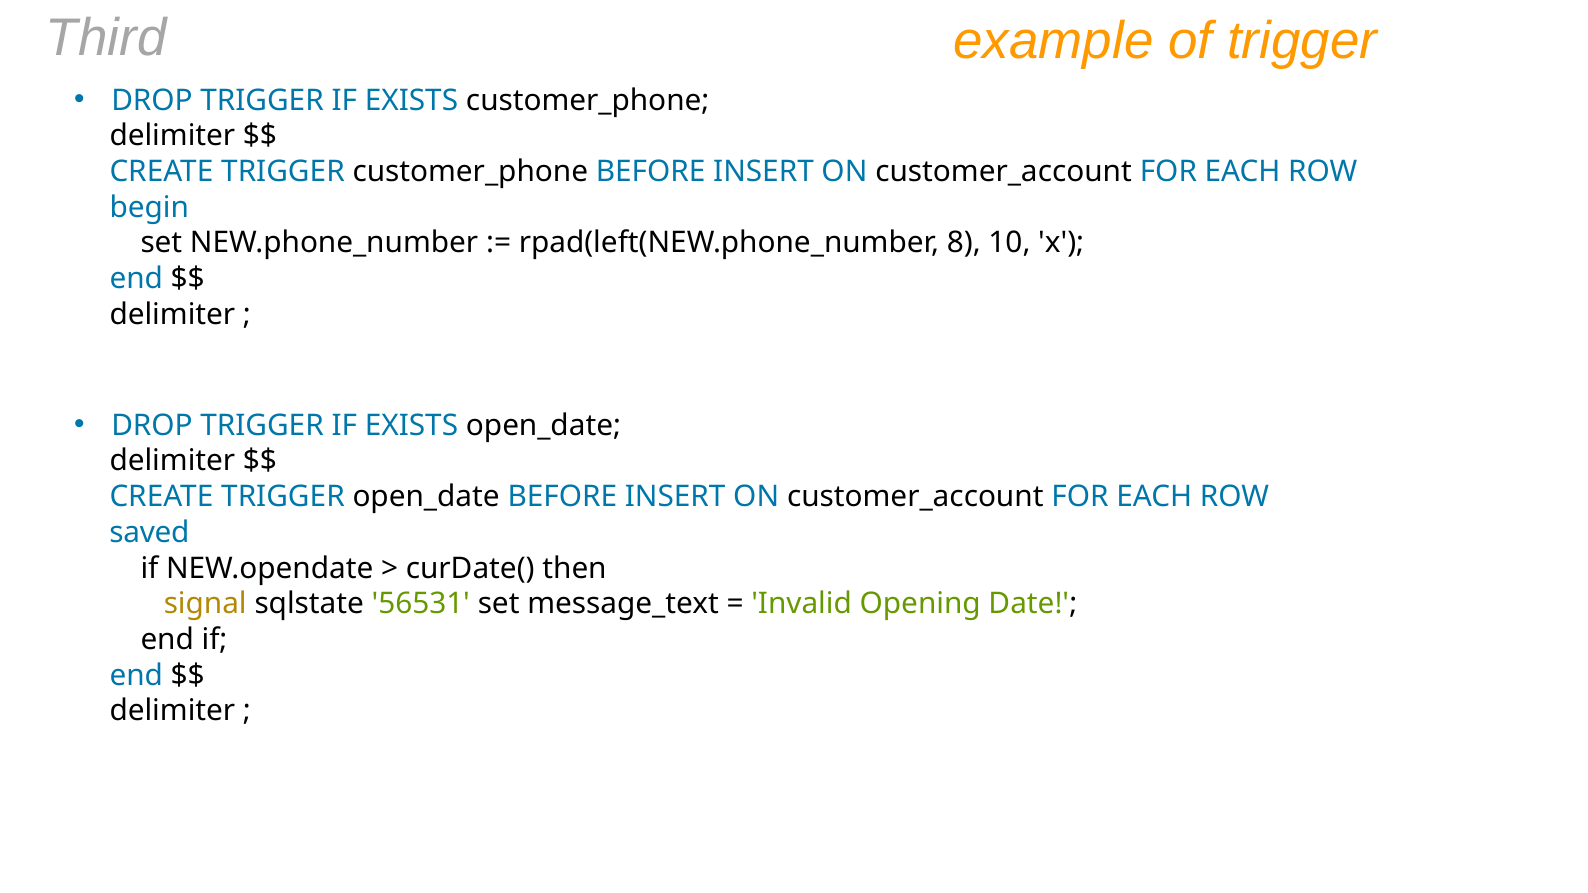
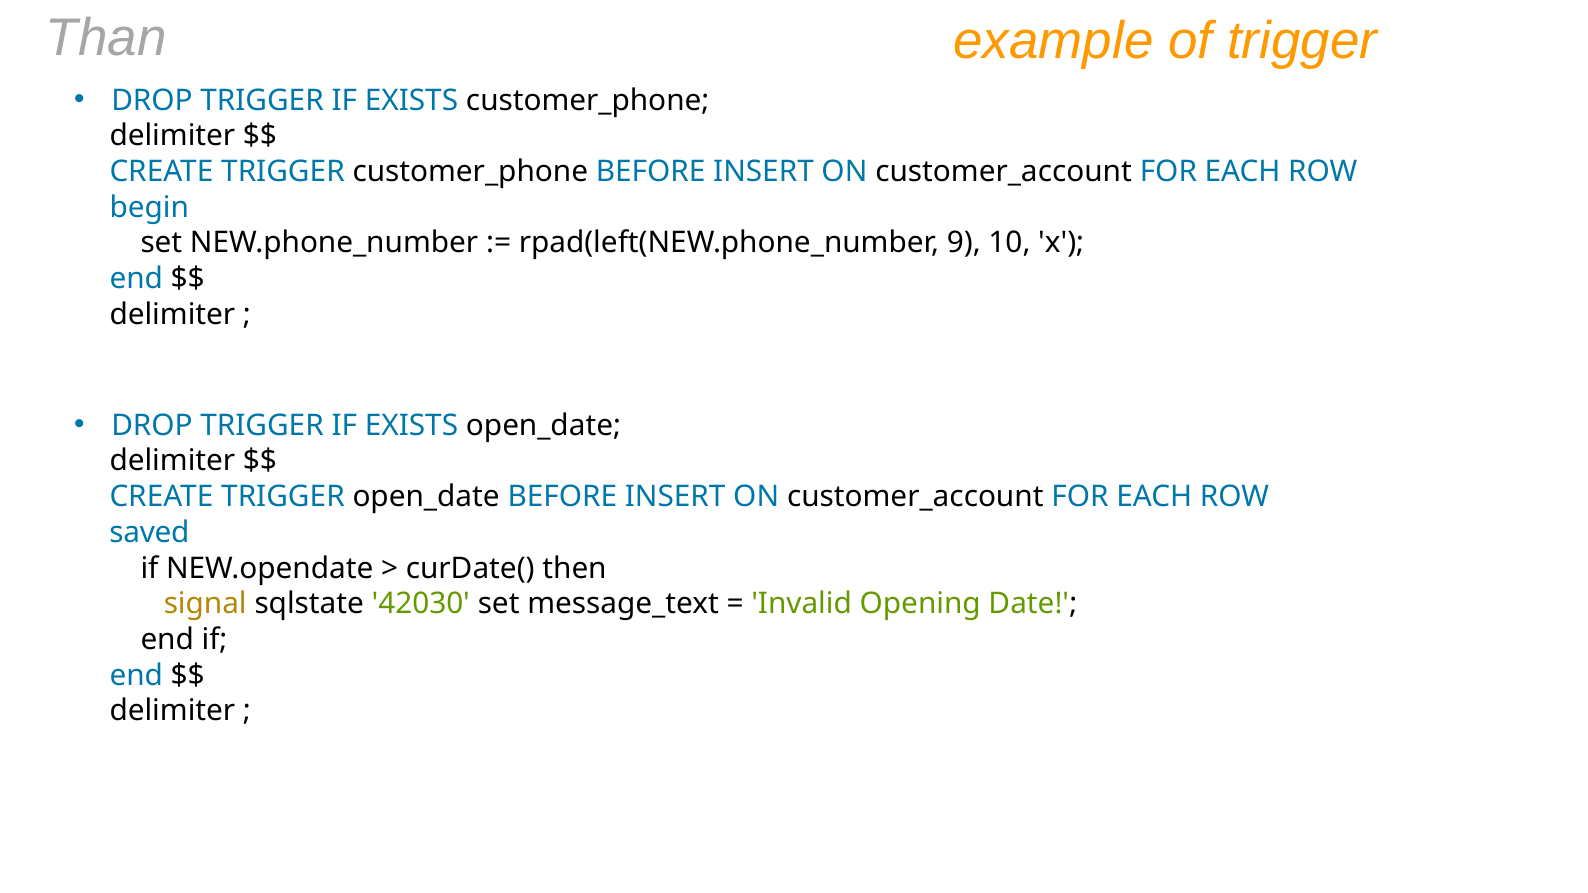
Third: Third -> Than
8: 8 -> 9
56531: 56531 -> 42030
